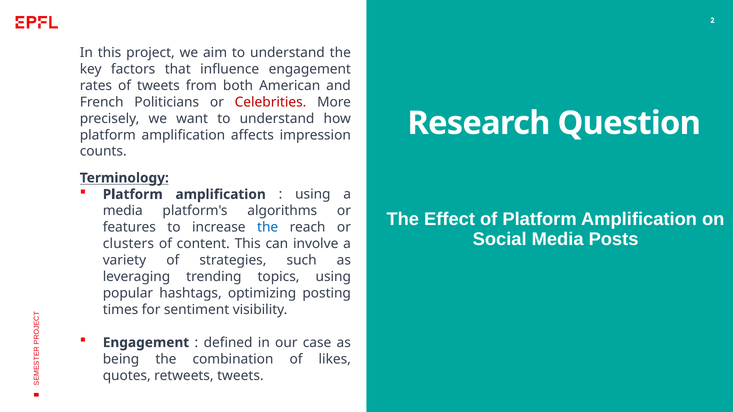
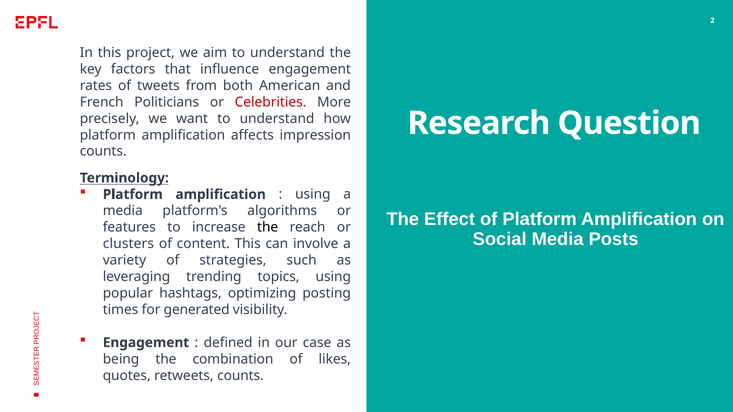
the at (268, 227) colour: blue -> black
sentiment: sentiment -> generated
retweets tweets: tweets -> counts
